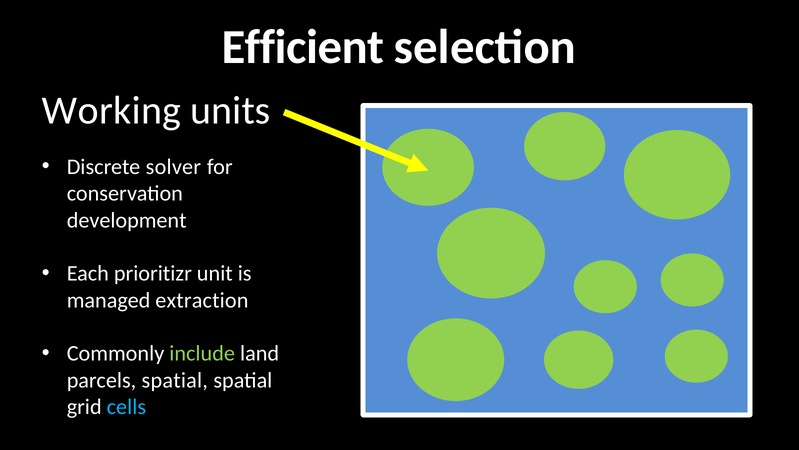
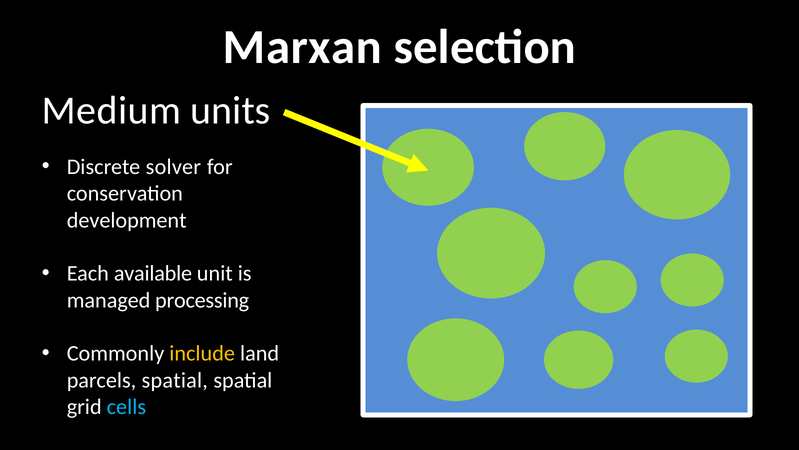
Efficient: Efficient -> Marxan
Working: Working -> Medium
prioritizr: prioritizr -> available
extraction: extraction -> processing
include colour: light green -> yellow
